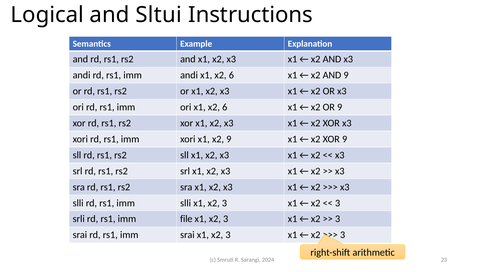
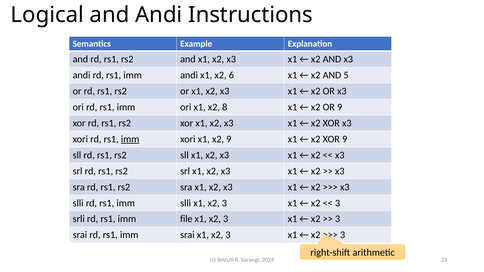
and Sltui: Sltui -> Andi
AND 9: 9 -> 5
ori x1 x2 6: 6 -> 8
imm at (130, 139) underline: none -> present
